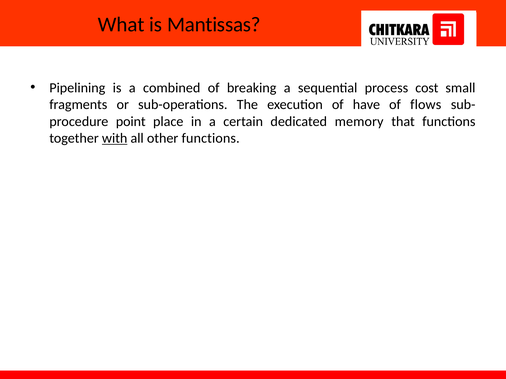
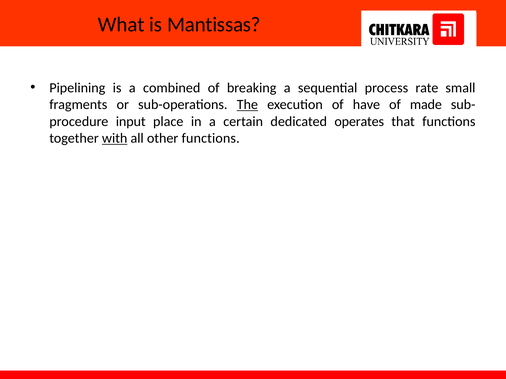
cost: cost -> rate
The underline: none -> present
flows: flows -> made
point: point -> input
memory: memory -> operates
